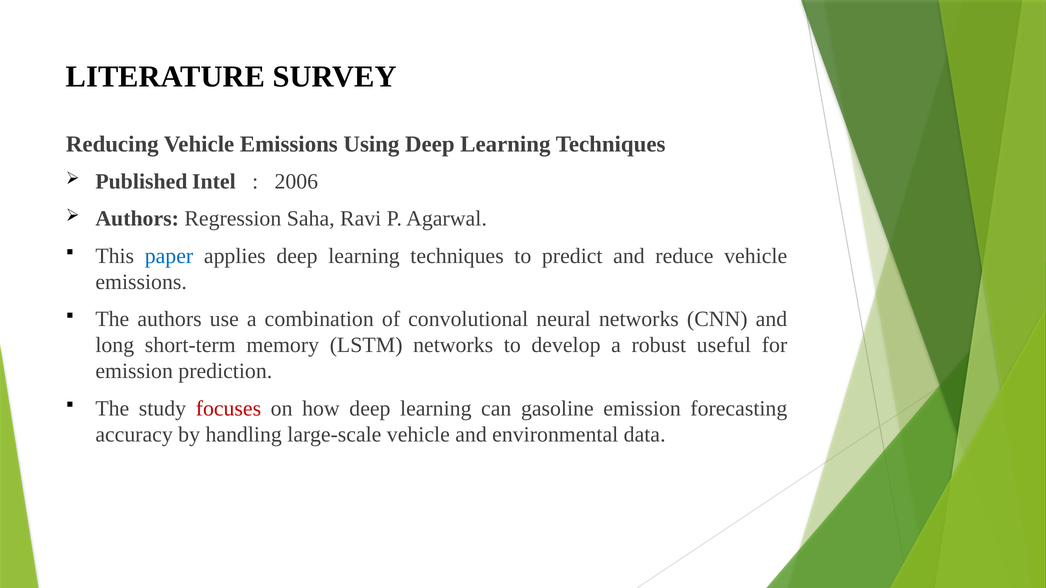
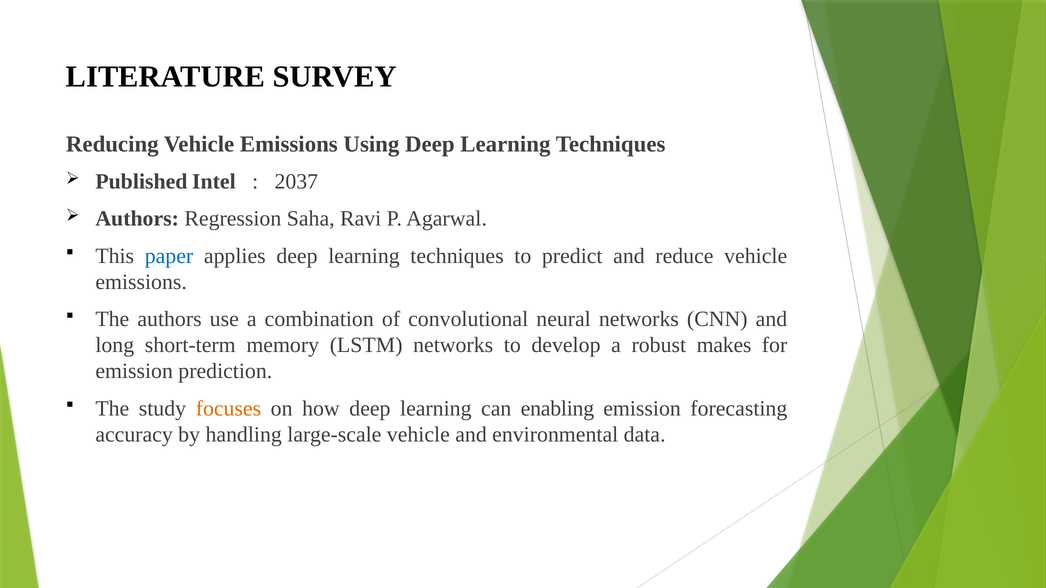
2006: 2006 -> 2037
useful: useful -> makes
focuses colour: red -> orange
gasoline: gasoline -> enabling
